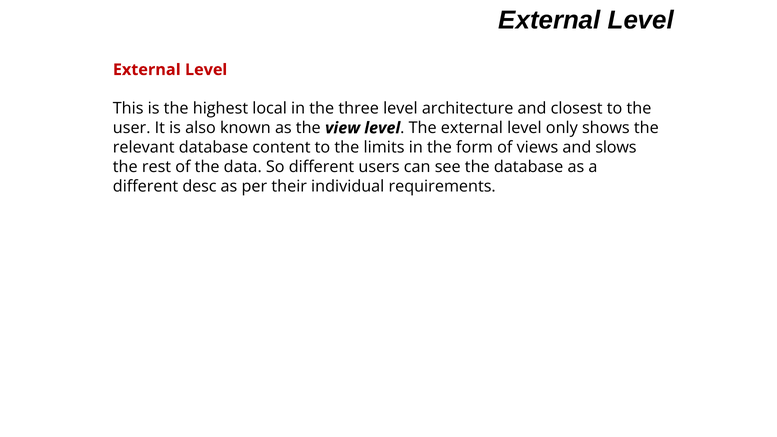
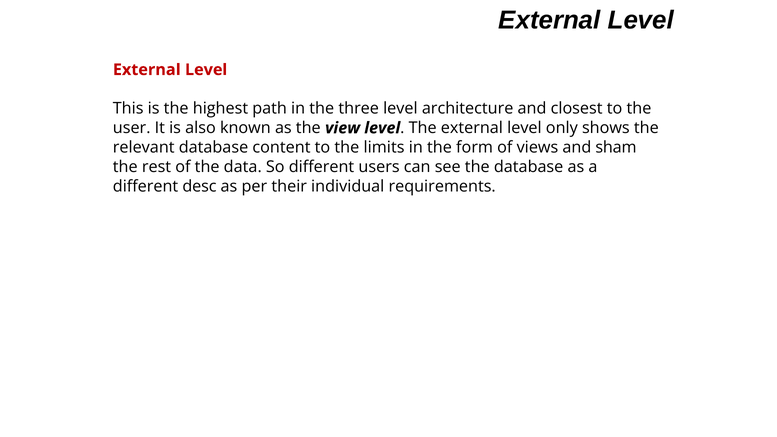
local: local -> path
slows: slows -> sham
